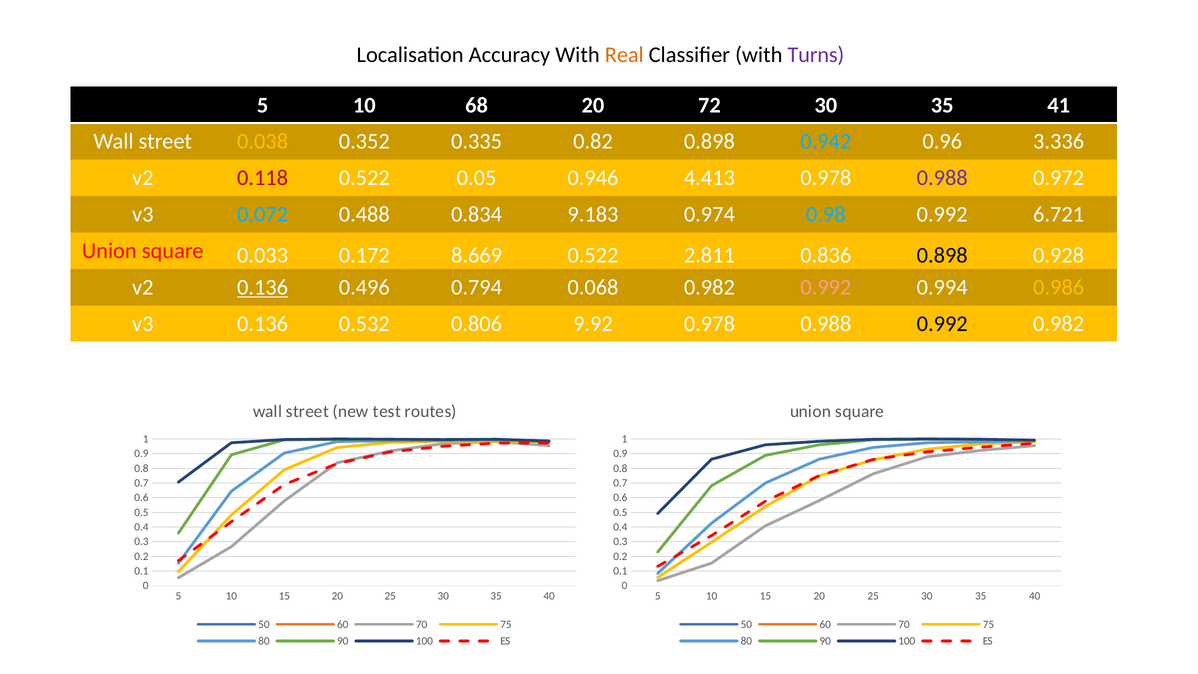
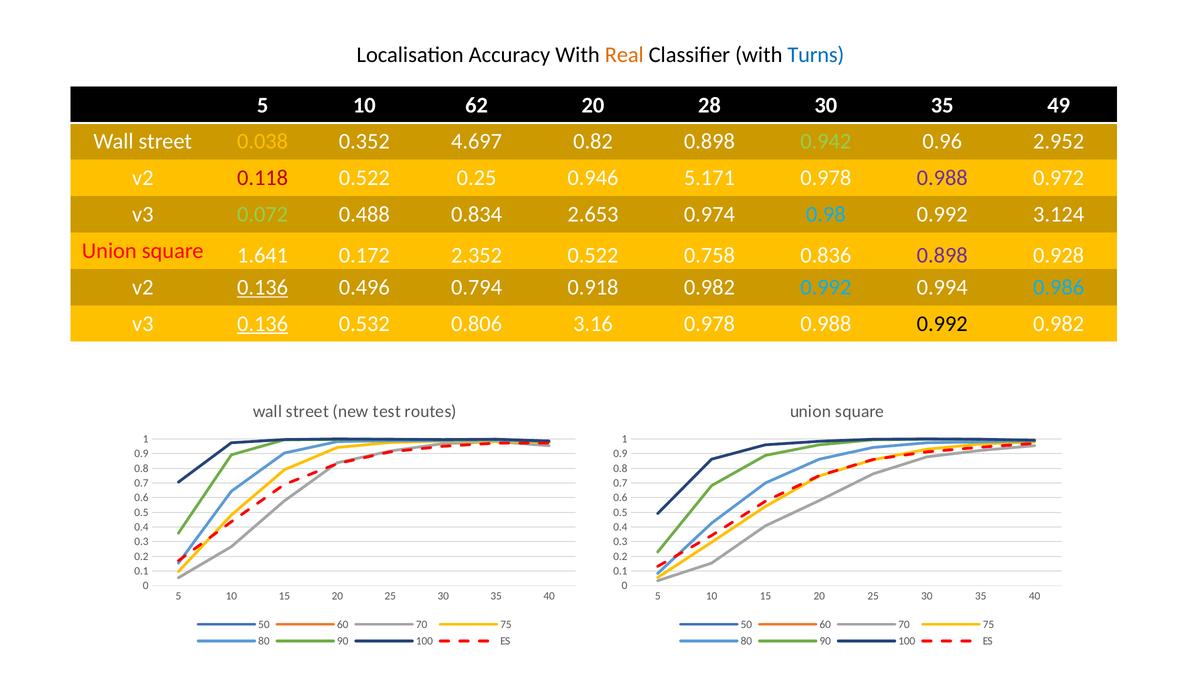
Turns colour: purple -> blue
68: 68 -> 62
72: 72 -> 28
41: 41 -> 49
0.335: 0.335 -> 4.697
0.942 colour: light blue -> light green
3.336: 3.336 -> 2.952
0.05: 0.05 -> 0.25
4.413: 4.413 -> 5.171
0.072 colour: light blue -> light green
9.183: 9.183 -> 2.653
6.721: 6.721 -> 3.124
0.033: 0.033 -> 1.641
8.669: 8.669 -> 2.352
2.811: 2.811 -> 0.758
0.898 at (942, 255) colour: black -> purple
0.068: 0.068 -> 0.918
0.992 at (826, 287) colour: pink -> light blue
0.986 colour: yellow -> light blue
0.136 at (263, 324) underline: none -> present
9.92: 9.92 -> 3.16
